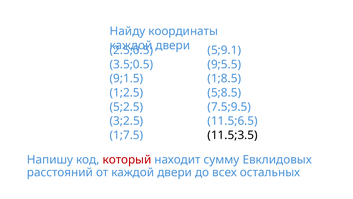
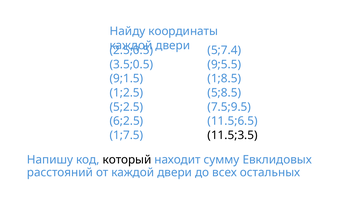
5;9.1: 5;9.1 -> 5;7.4
3;2.5: 3;2.5 -> 6;2.5
который colour: red -> black
